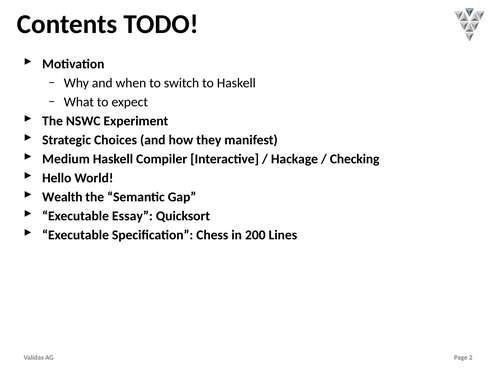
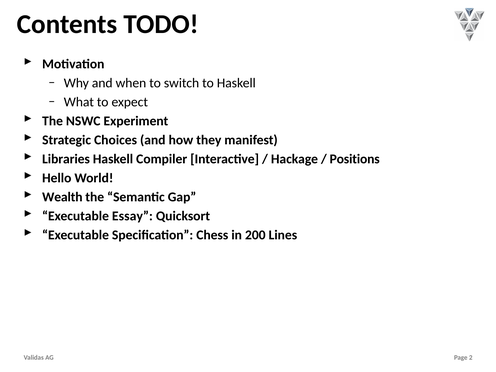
Medium: Medium -> Libraries
Checking: Checking -> Positions
